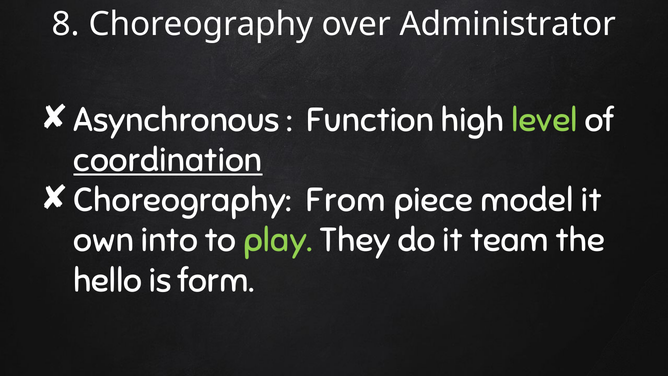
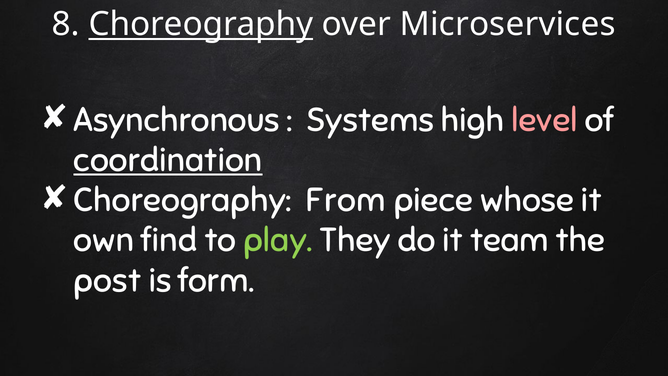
Choreography at (201, 24) underline: none -> present
Administrator: Administrator -> Microservices
Function: Function -> Systems
level colour: light green -> pink
model: model -> whose
into: into -> find
hello: hello -> post
